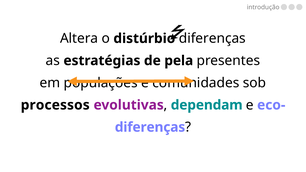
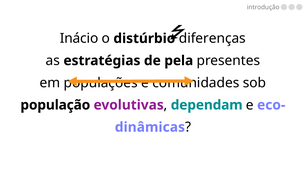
Altera: Altera -> Inácio
processos: processos -> população
diferenças at (150, 127): diferenças -> dinâmicas
